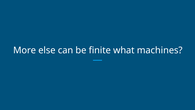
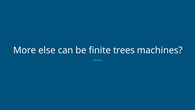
what: what -> trees
